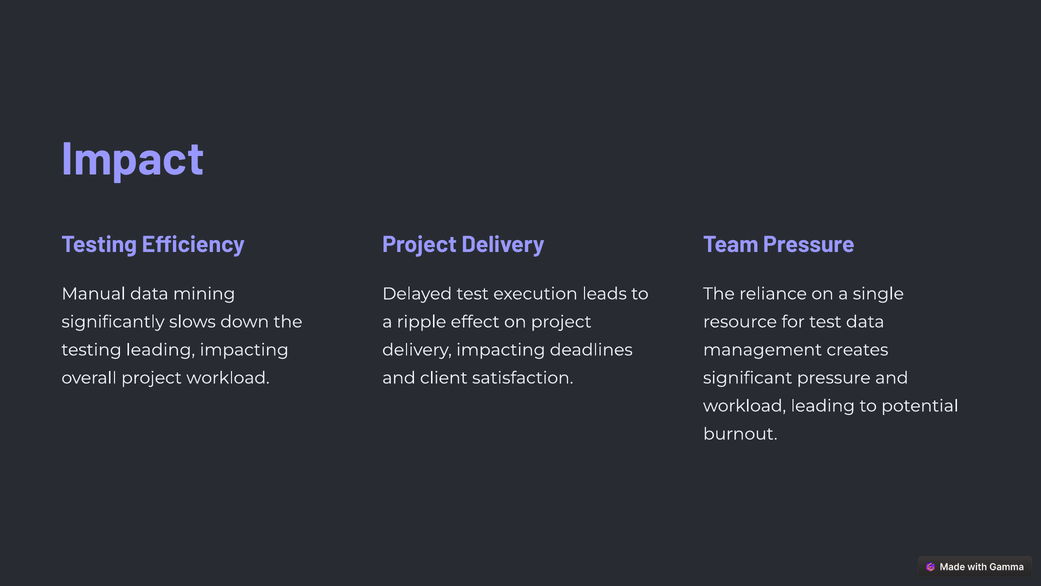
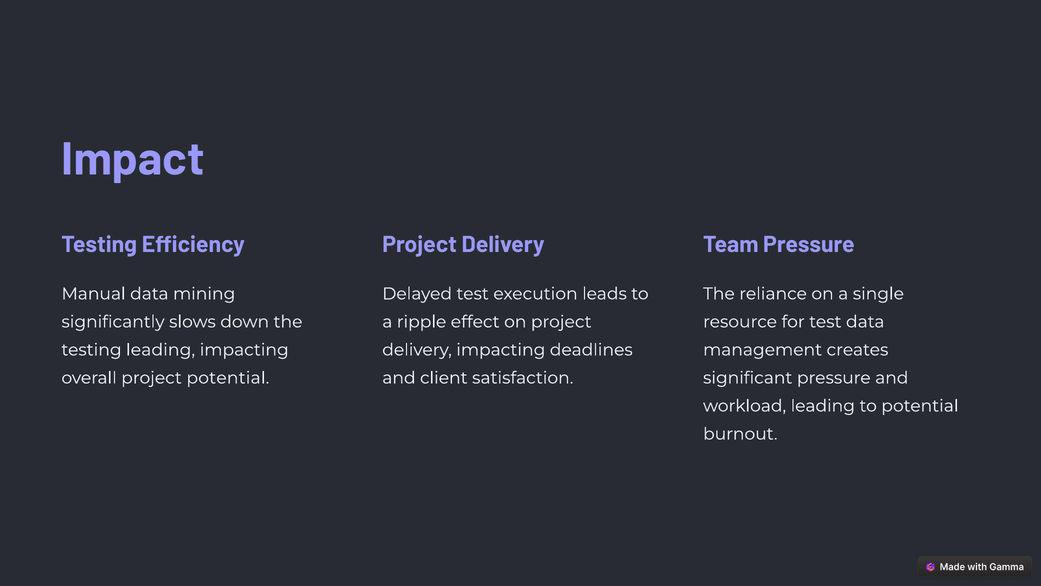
project workload: workload -> potential
